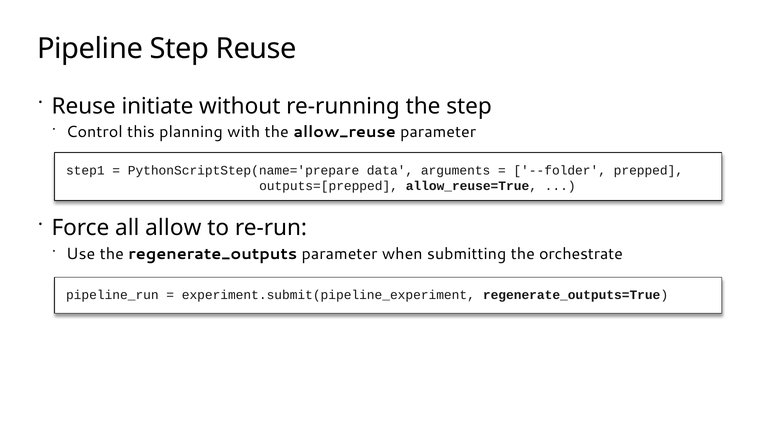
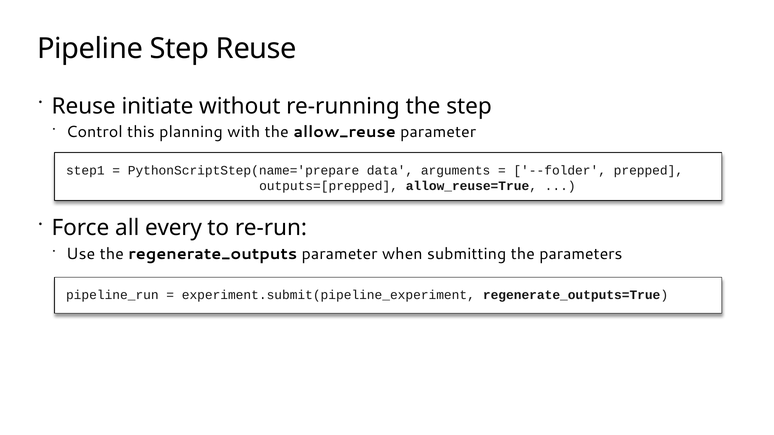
allow: allow -> every
orchestrate: orchestrate -> parameters
